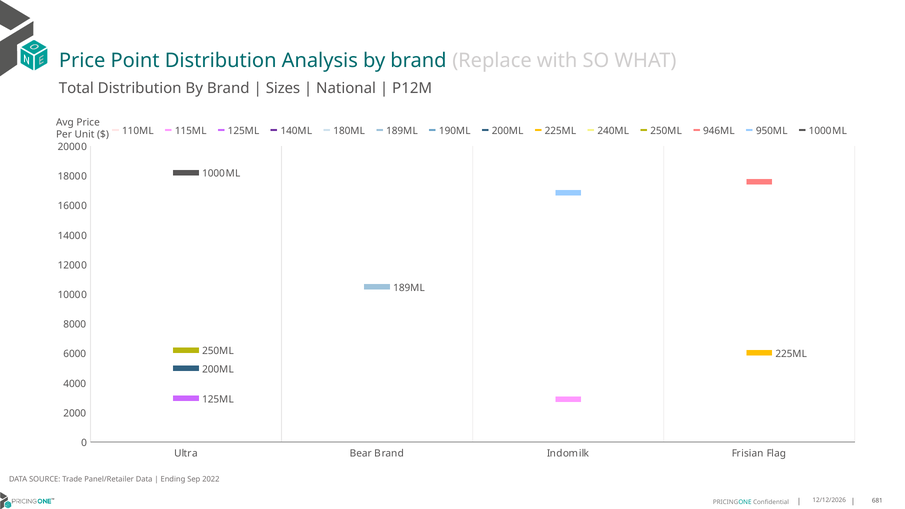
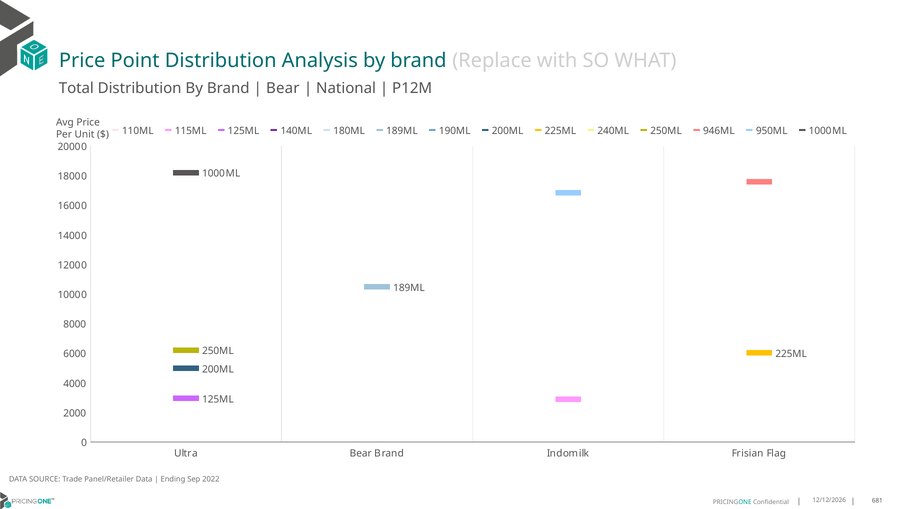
Sizes at (283, 88): Sizes -> Bear
